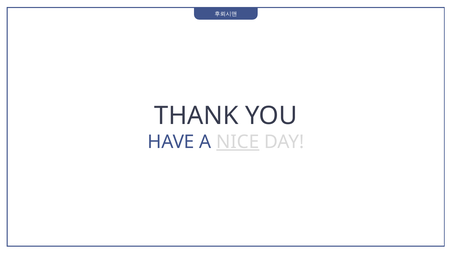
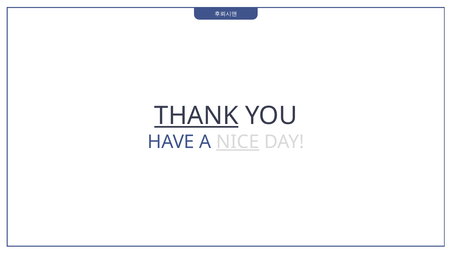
THANK underline: none -> present
